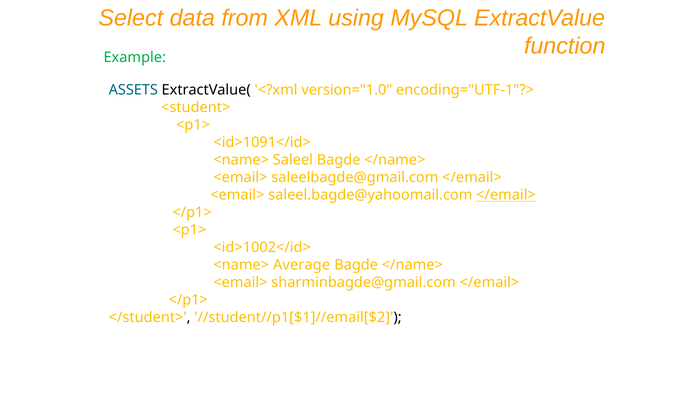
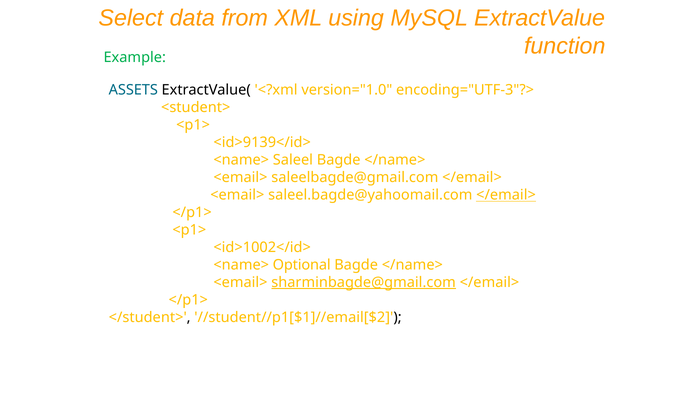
encoding="UTF-1"?>: encoding="UTF-1"?> -> encoding="UTF-3"?>
<id>1091</id>: <id>1091</id> -> <id>9139</id>
Average: Average -> Optional
sharminbagde@gmail.com underline: none -> present
